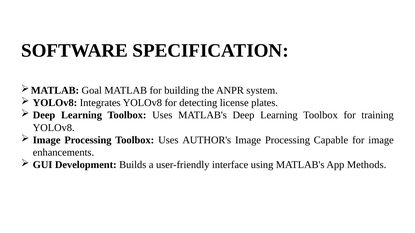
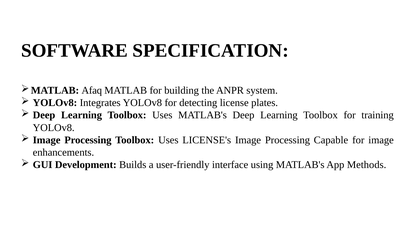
Goal: Goal -> Afaq
AUTHOR's: AUTHOR's -> LICENSE's
